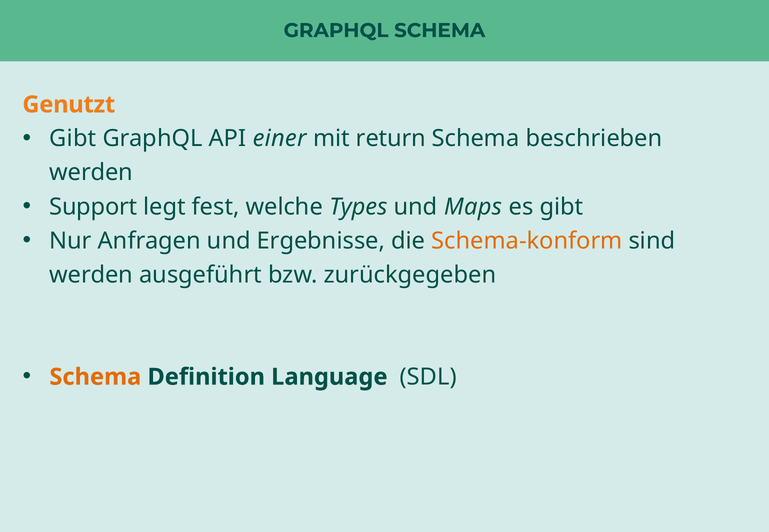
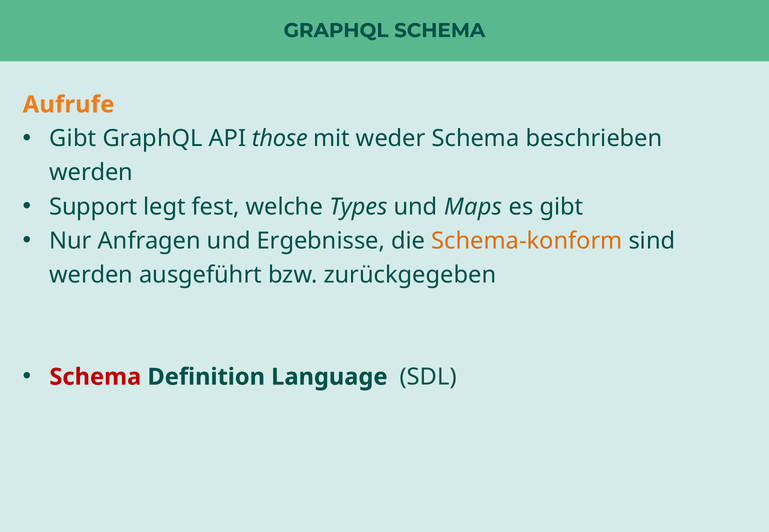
Genutzt: Genutzt -> Aufrufe
einer: einer -> those
return: return -> weder
Schema at (95, 377) colour: orange -> red
